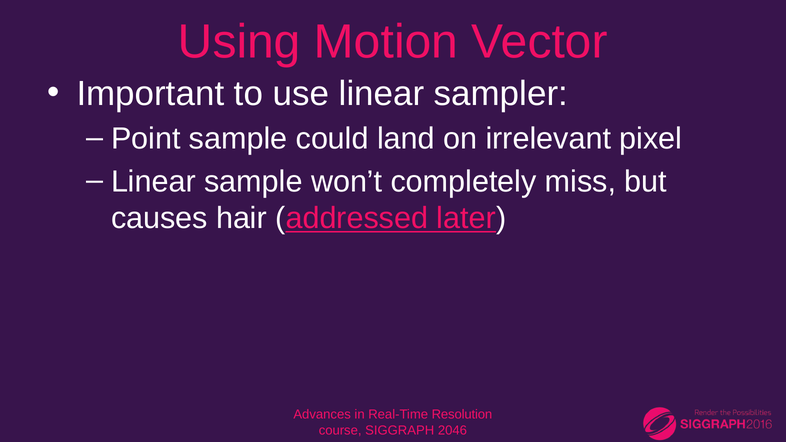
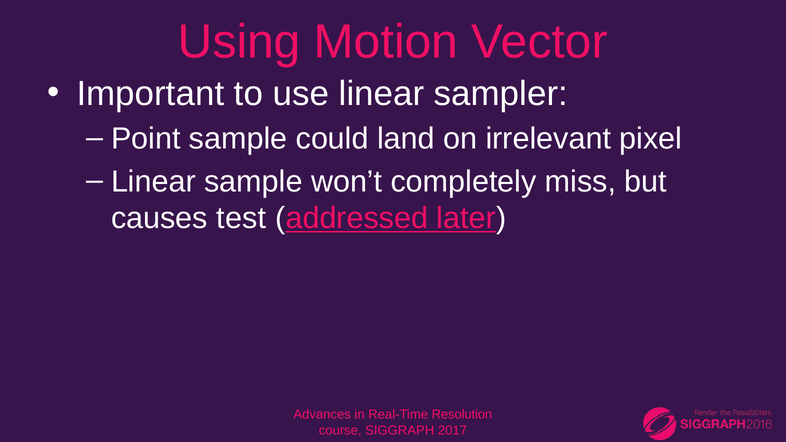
hair: hair -> test
2046: 2046 -> 2017
